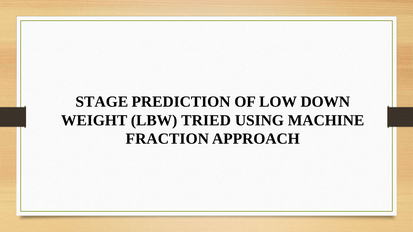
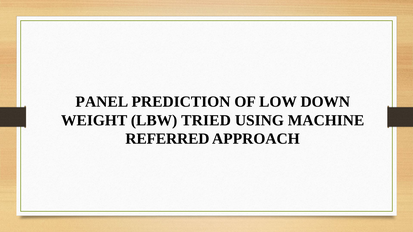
STAGE: STAGE -> PANEL
FRACTION: FRACTION -> REFERRED
